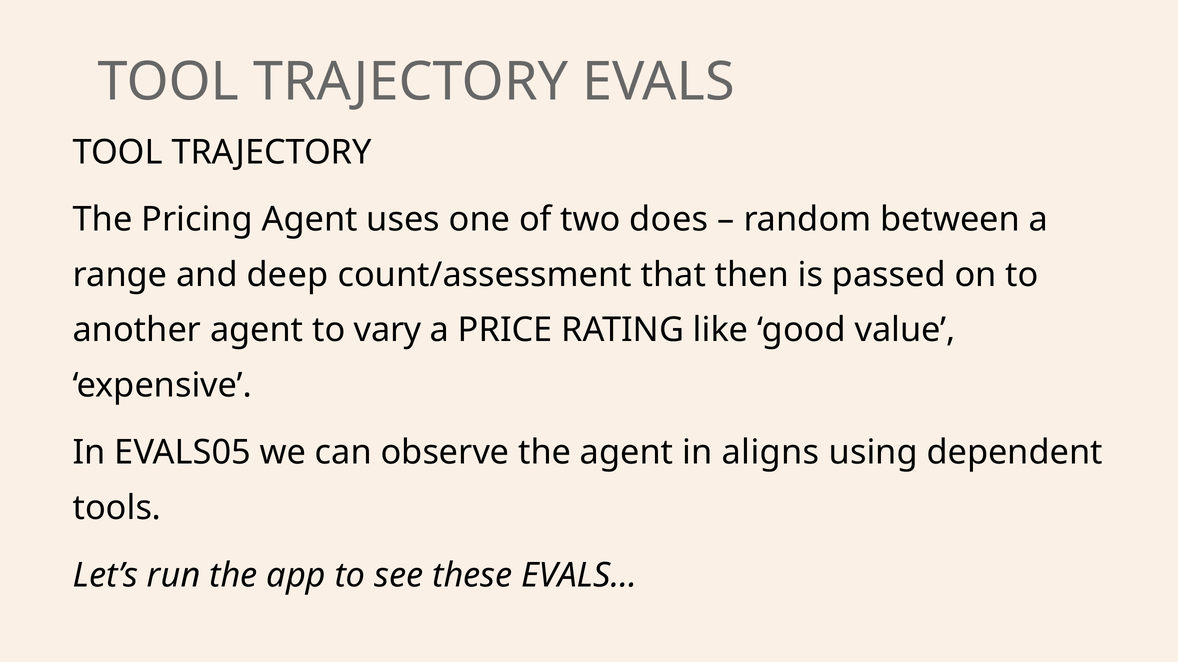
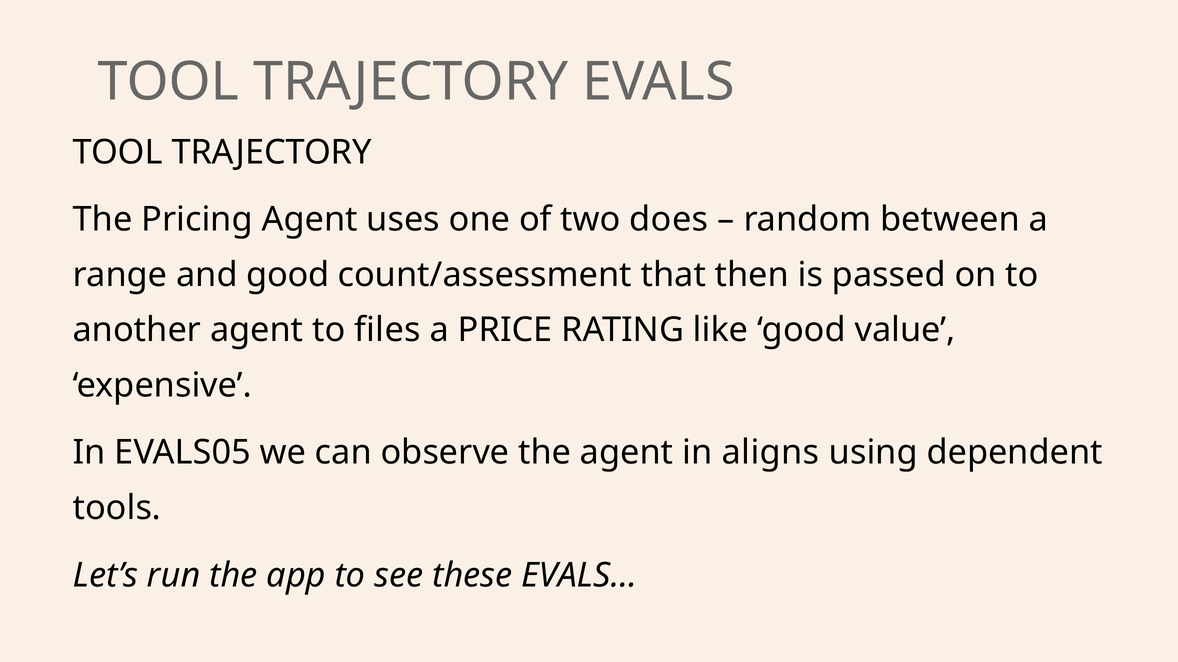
and deep: deep -> good
vary: vary -> files
